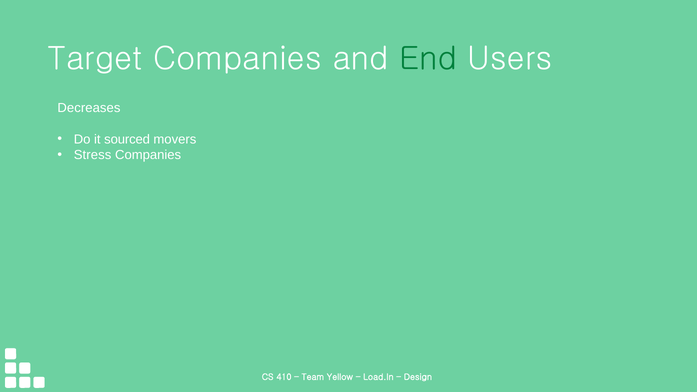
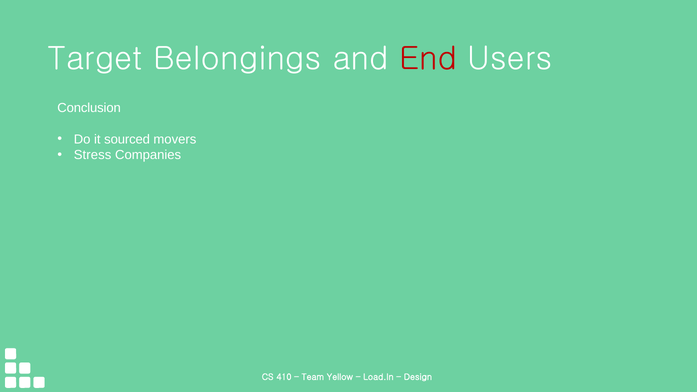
Target Companies: Companies -> Belongings
End colour: green -> red
Decreases: Decreases -> Conclusion
